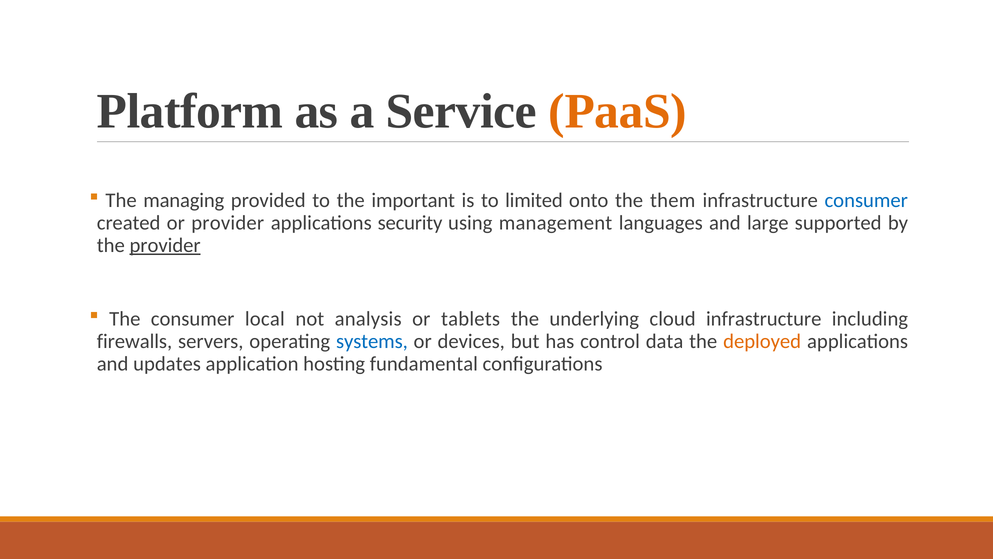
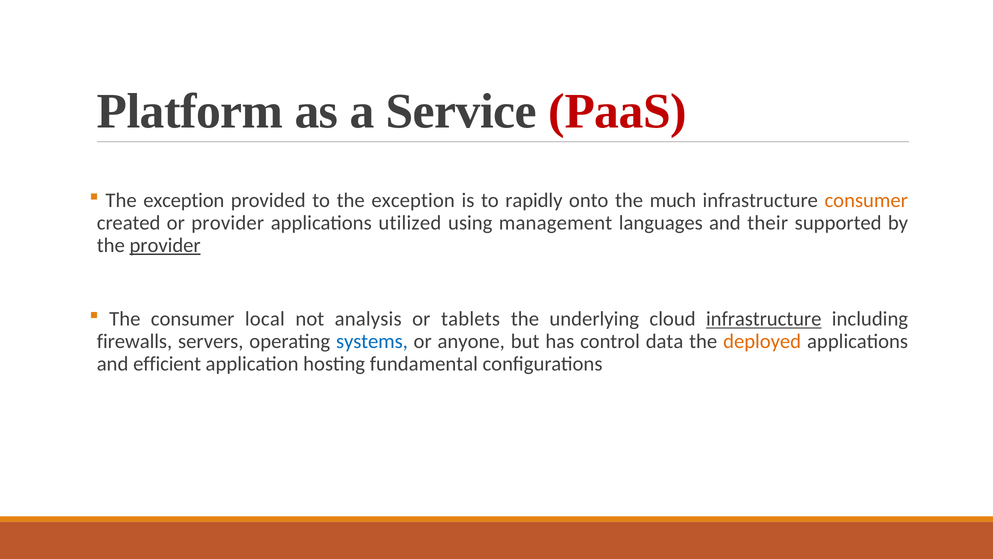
PaaS colour: orange -> red
managing at (184, 200): managing -> exception
to the important: important -> exception
limited: limited -> rapidly
them: them -> much
consumer at (866, 200) colour: blue -> orange
security: security -> utilized
large: large -> their
infrastructure at (764, 319) underline: none -> present
devices: devices -> anyone
updates: updates -> efficient
